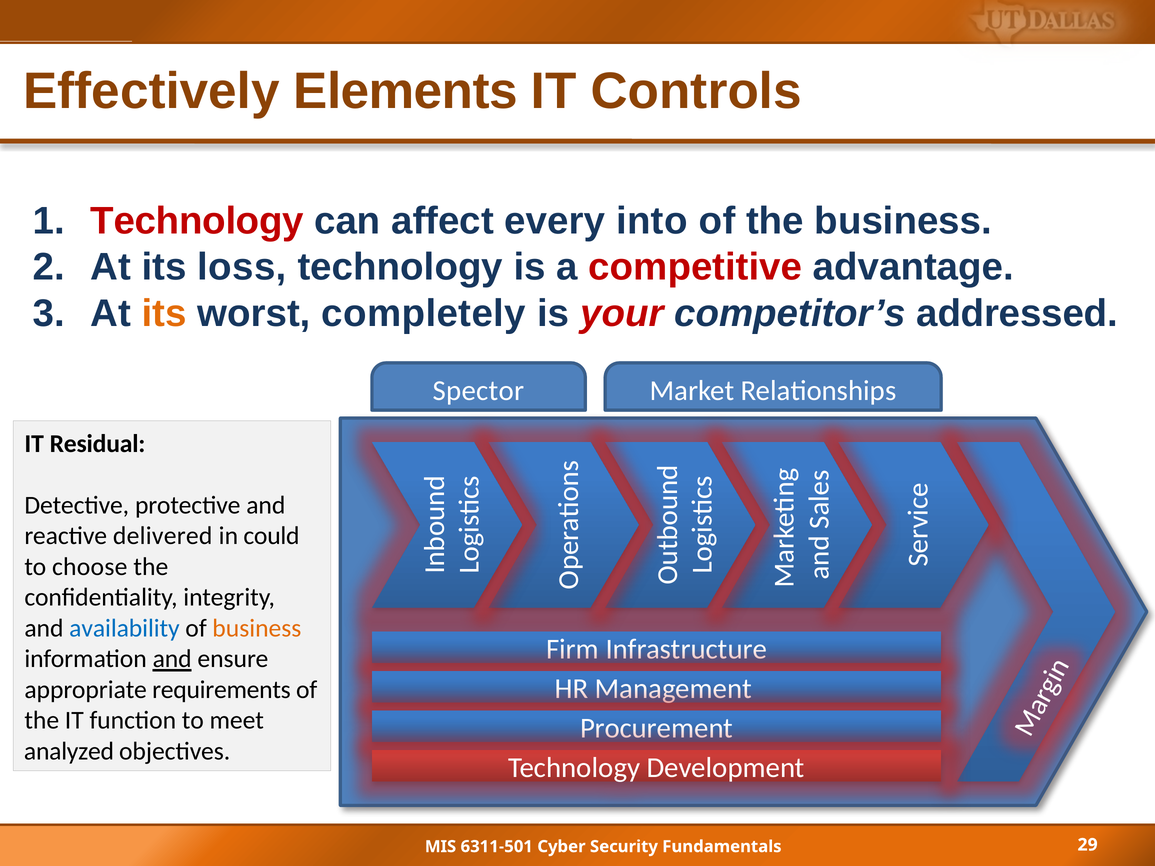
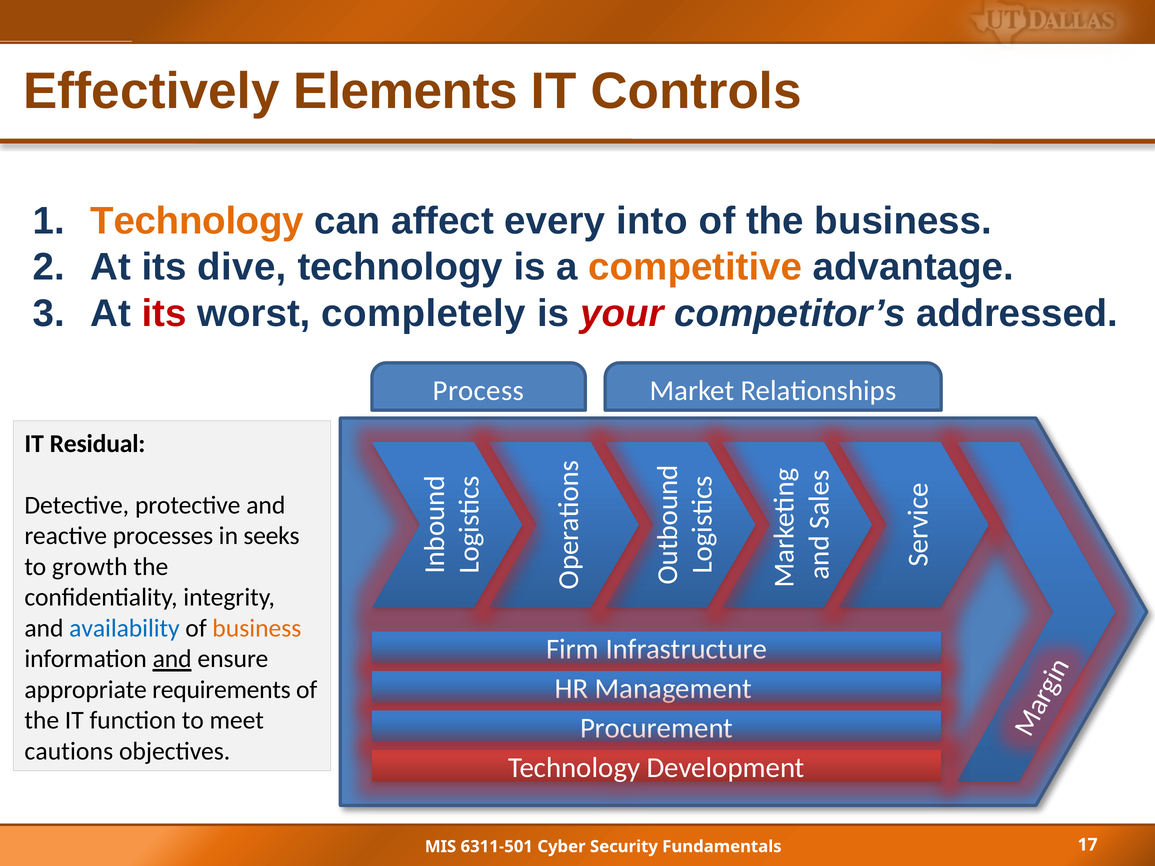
Technology at (197, 221) colour: red -> orange
loss: loss -> dive
competitive colour: red -> orange
its at (164, 314) colour: orange -> red
Spector: Spector -> Process
delivered: delivered -> processes
could: could -> seeks
choose: choose -> growth
analyzed: analyzed -> cautions
29: 29 -> 17
